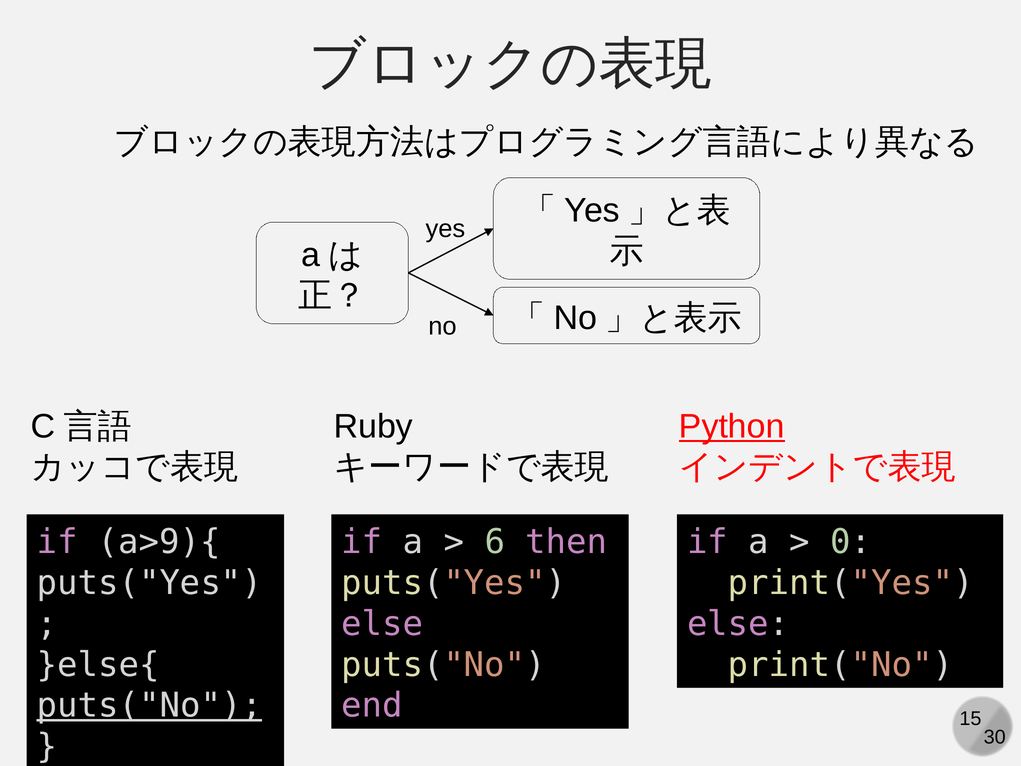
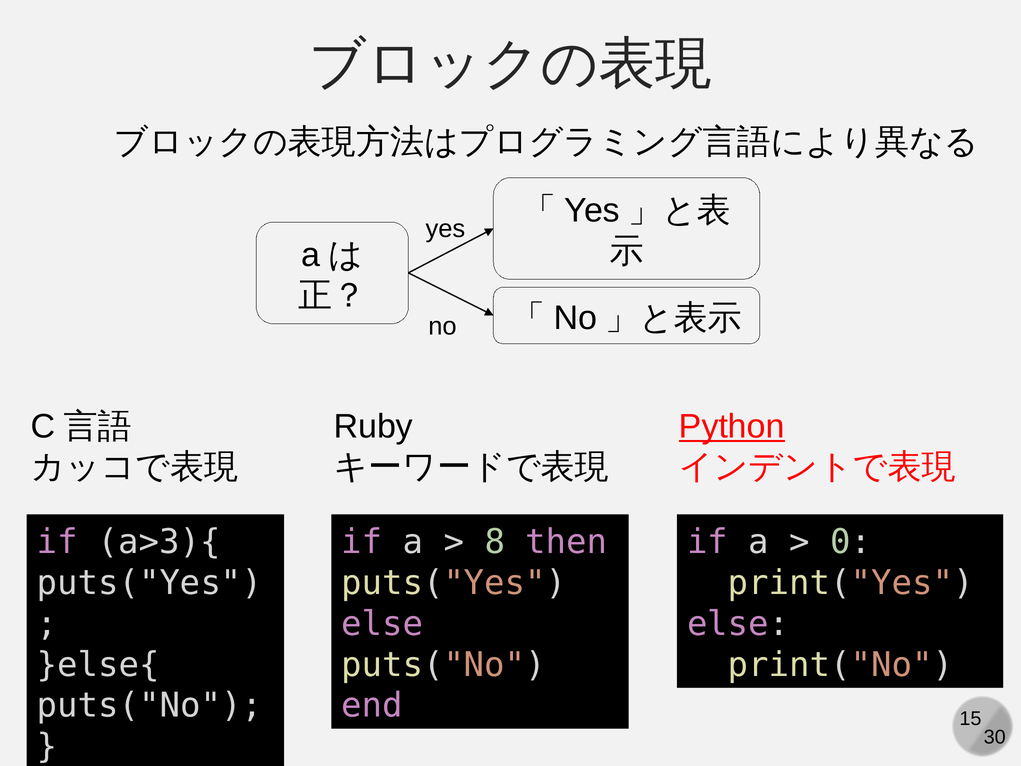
a>9){: a>9){ -> a>3){
6: 6 -> 8
puts("No at (149, 705) underline: present -> none
